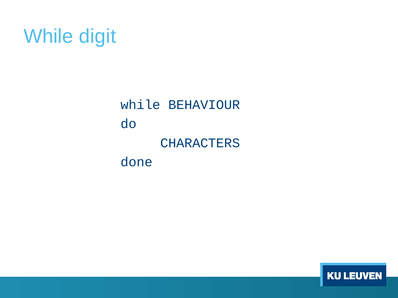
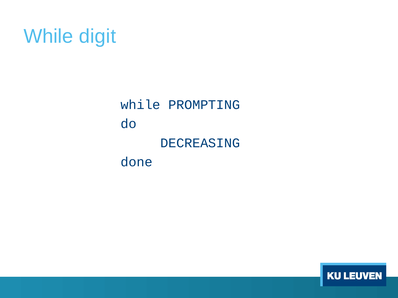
BEHAVIOUR: BEHAVIOUR -> PROMPTING
CHARACTERS: CHARACTERS -> DECREASING
